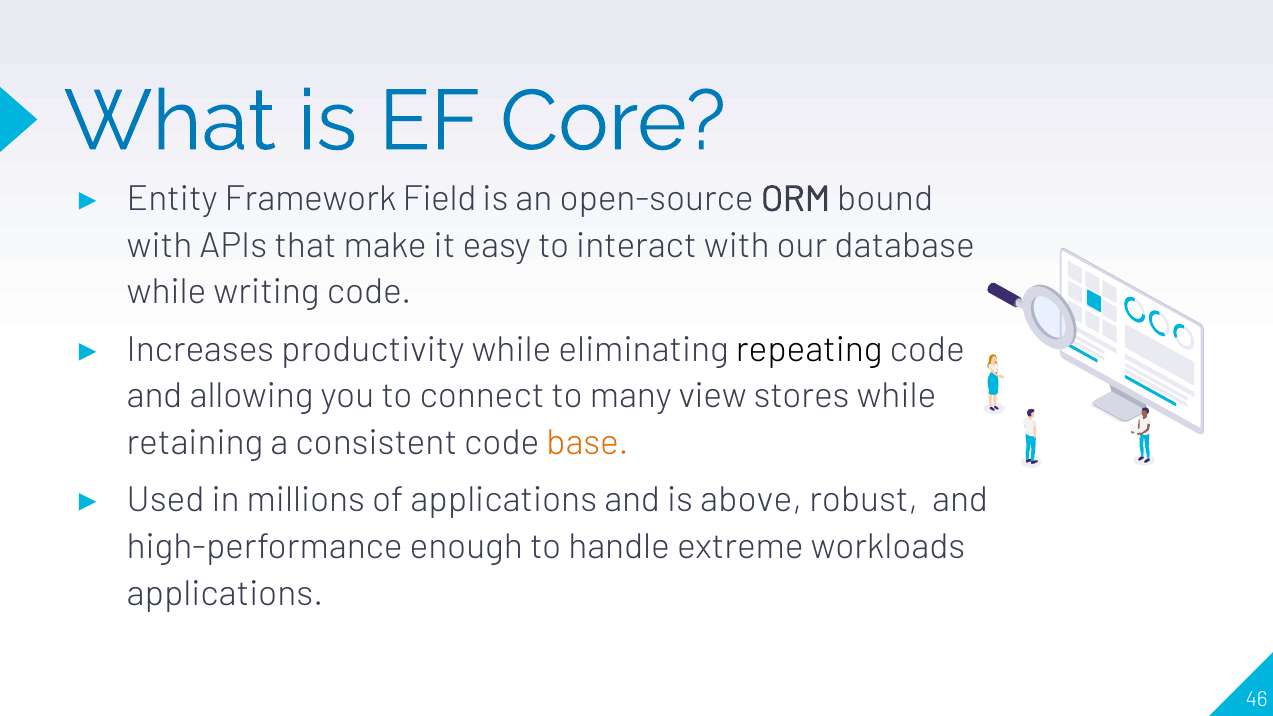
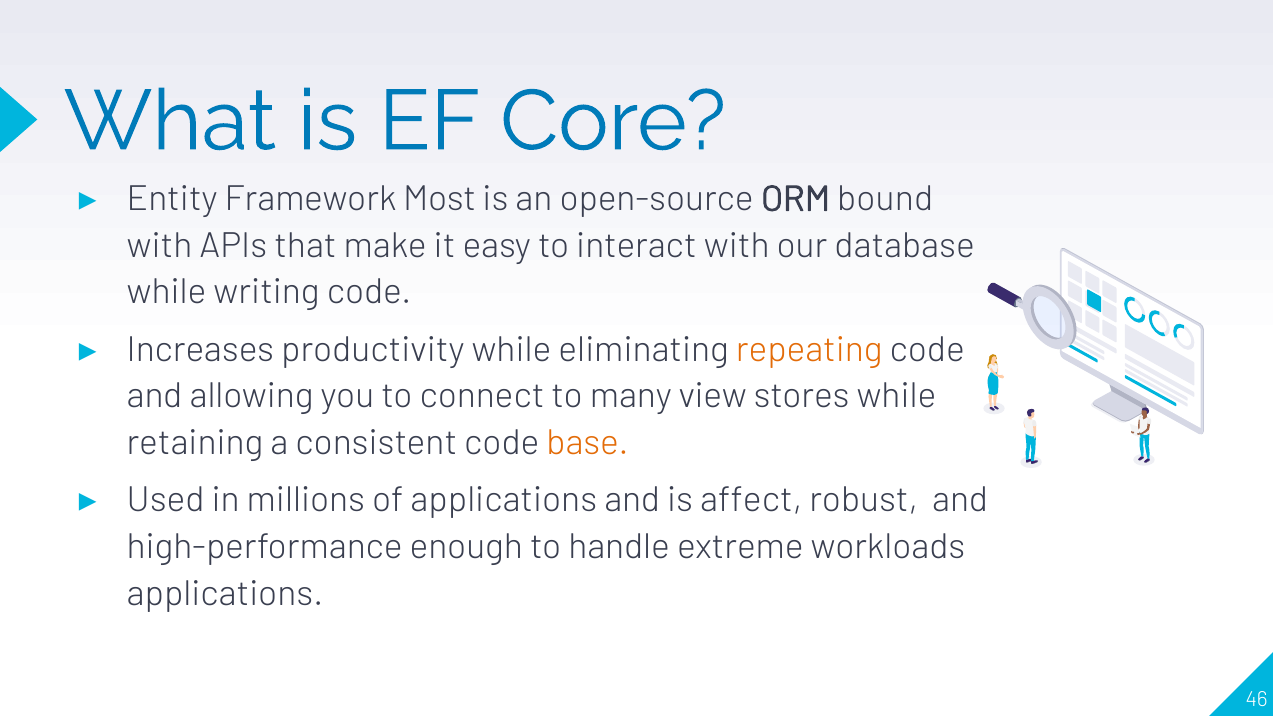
Field: Field -> Most
repeating colour: black -> orange
above: above -> affect
